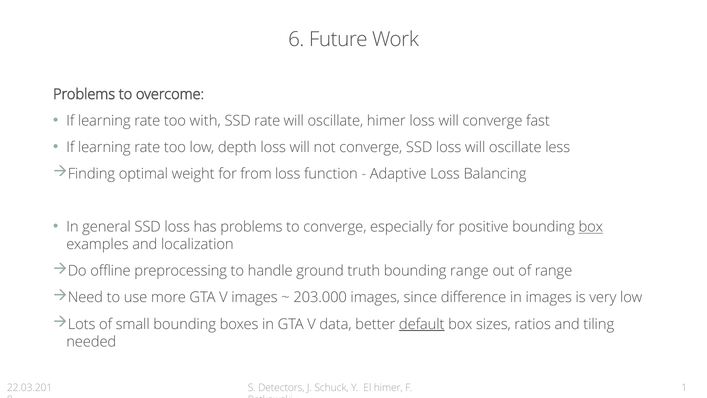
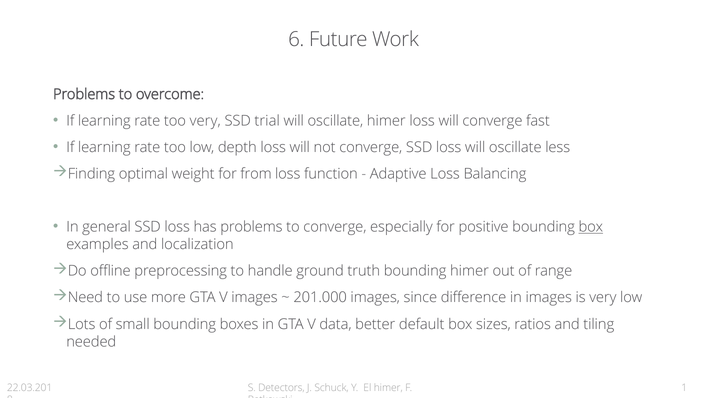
too with: with -> very
SSD rate: rate -> trial
bounding range: range -> himer
203.000: 203.000 -> 201.000
default underline: present -> none
